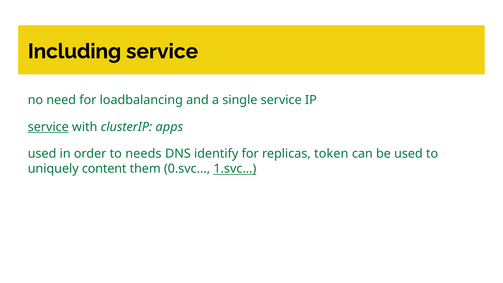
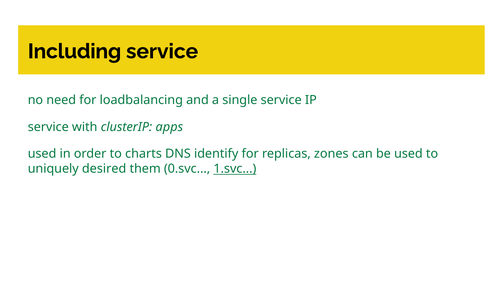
service at (48, 127) underline: present -> none
needs: needs -> charts
token: token -> zones
content: content -> desired
